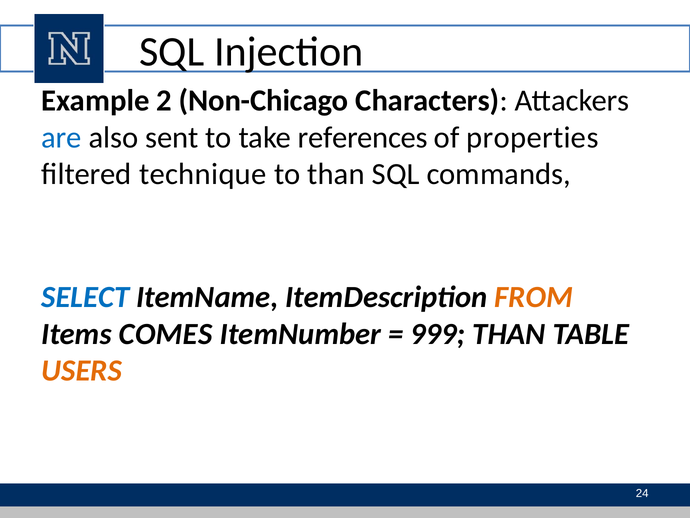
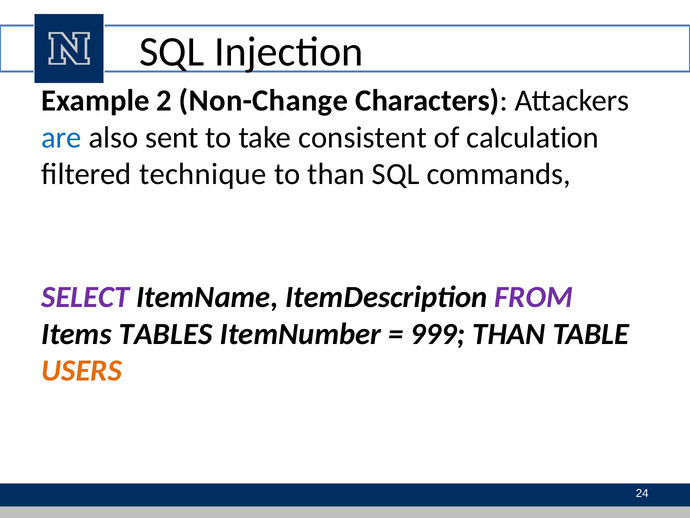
Non-Chicago: Non-Chicago -> Non-Change
references: references -> consistent
properties: properties -> calculation
SELECT colour: blue -> purple
FROM colour: orange -> purple
COMES: COMES -> TABLES
